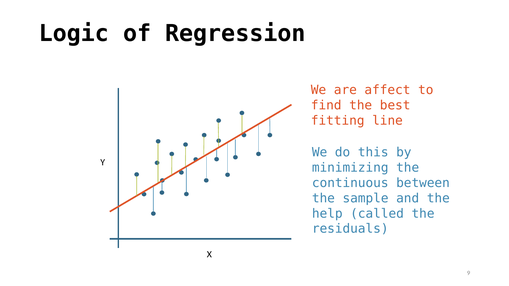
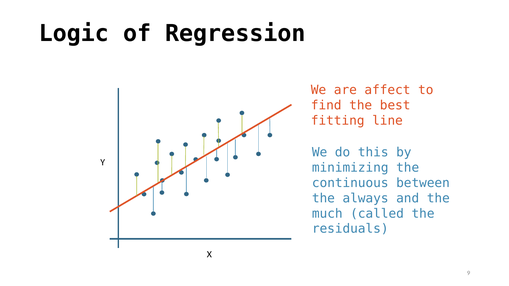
sample: sample -> always
help: help -> much
